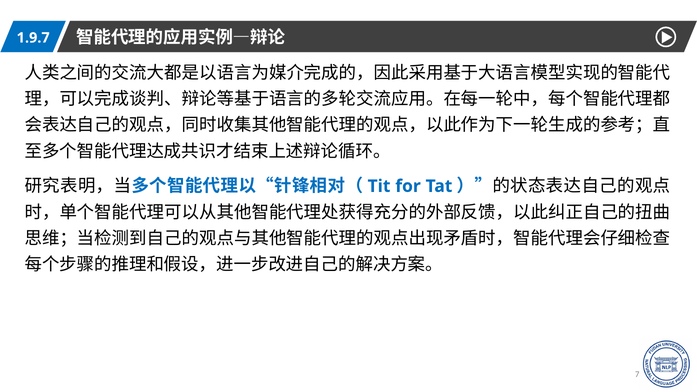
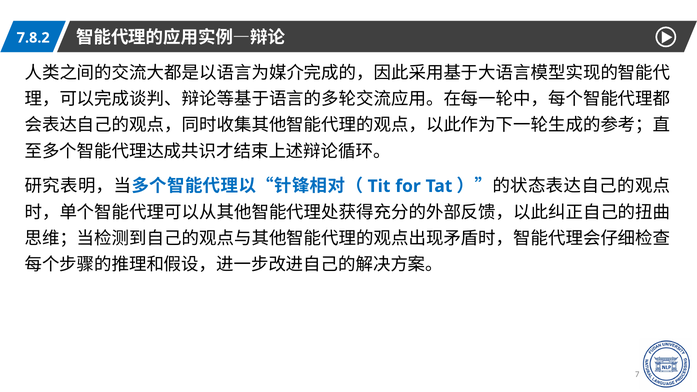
1.9.7: 1.9.7 -> 7.8.2
